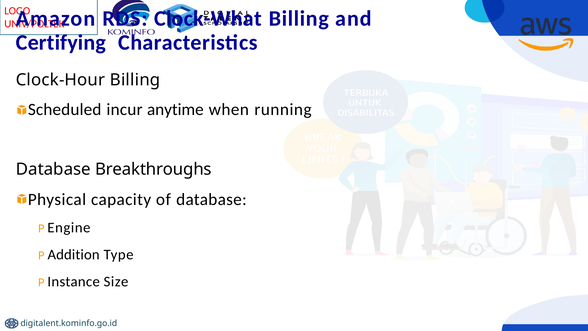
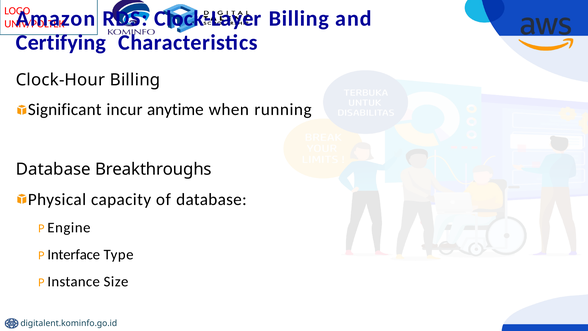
Clock-What: Clock-What -> Clock-Layer
Scheduled: Scheduled -> Significant
Addition: Addition -> Interface
